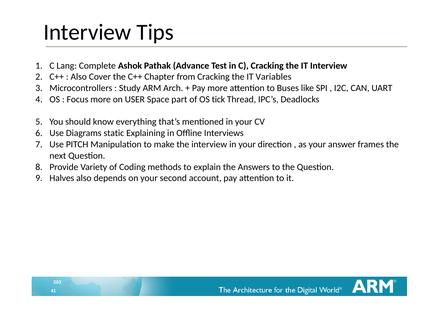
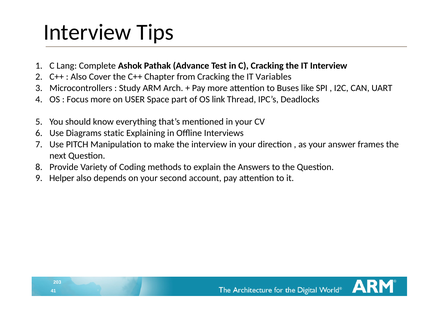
tick: tick -> link
Halves: Halves -> Helper
